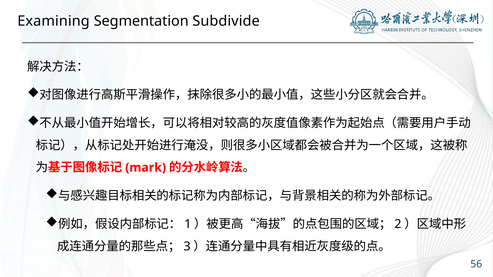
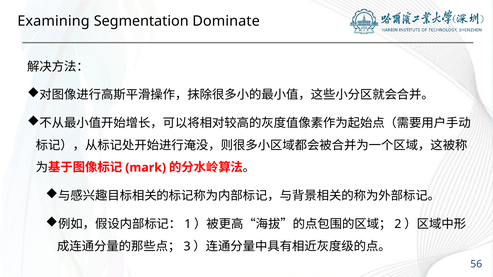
Subdivide: Subdivide -> Dominate
